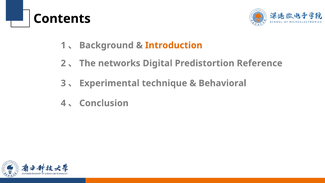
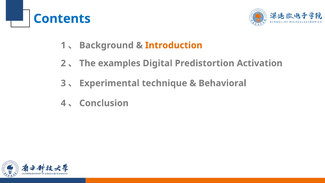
Contents colour: black -> blue
networks: networks -> examples
Reference: Reference -> Activation
